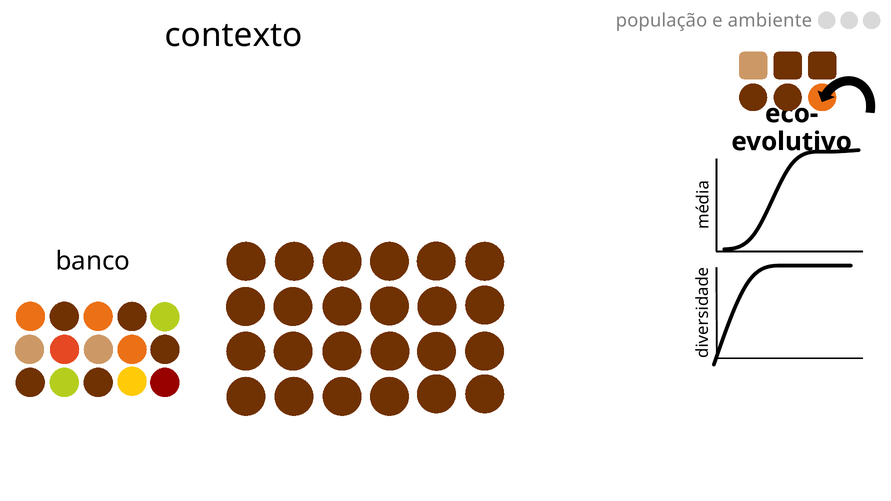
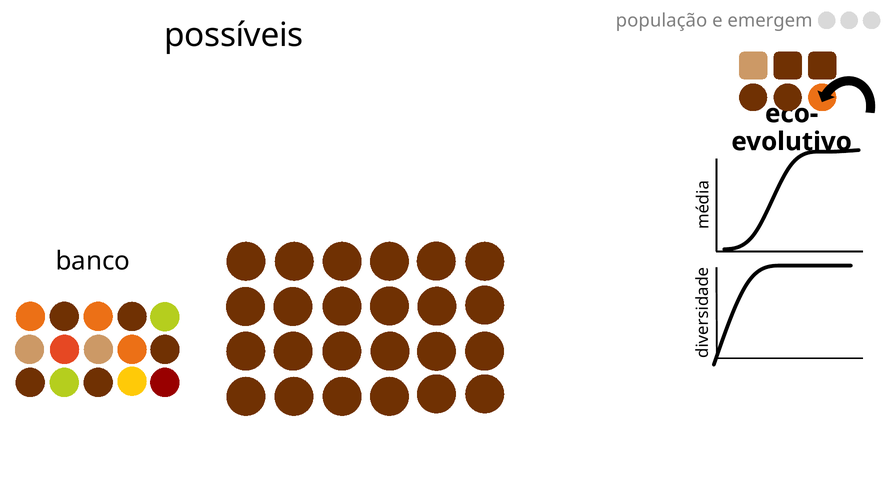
ambiente: ambiente -> emergem
contexto: contexto -> possíveis
